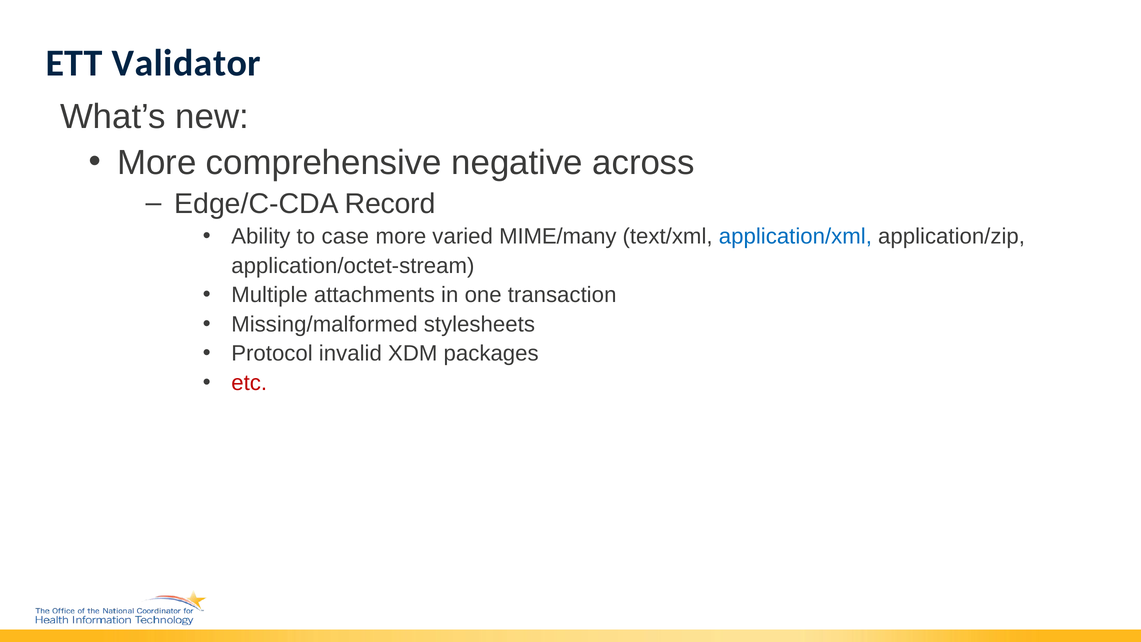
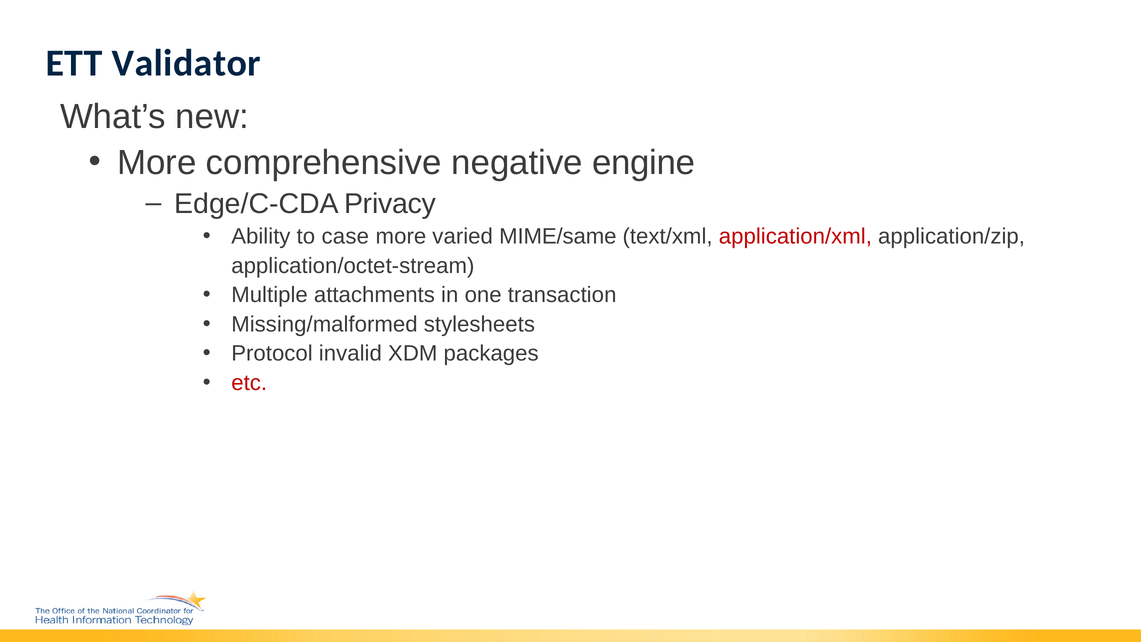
across: across -> engine
Record: Record -> Privacy
MIME/many: MIME/many -> MIME/same
application/xml colour: blue -> red
